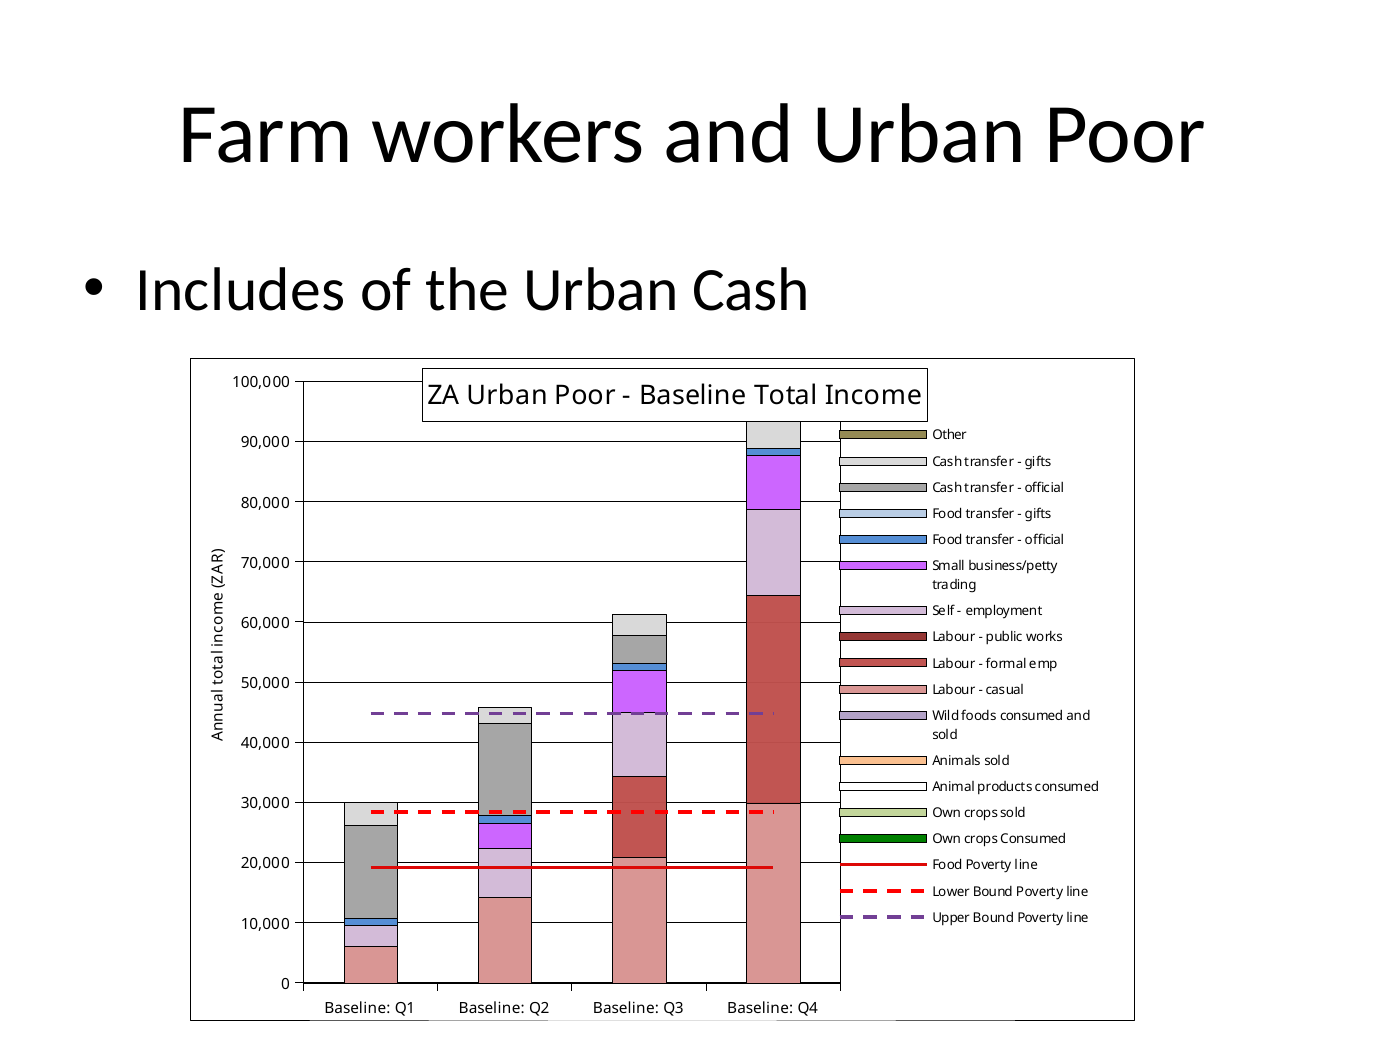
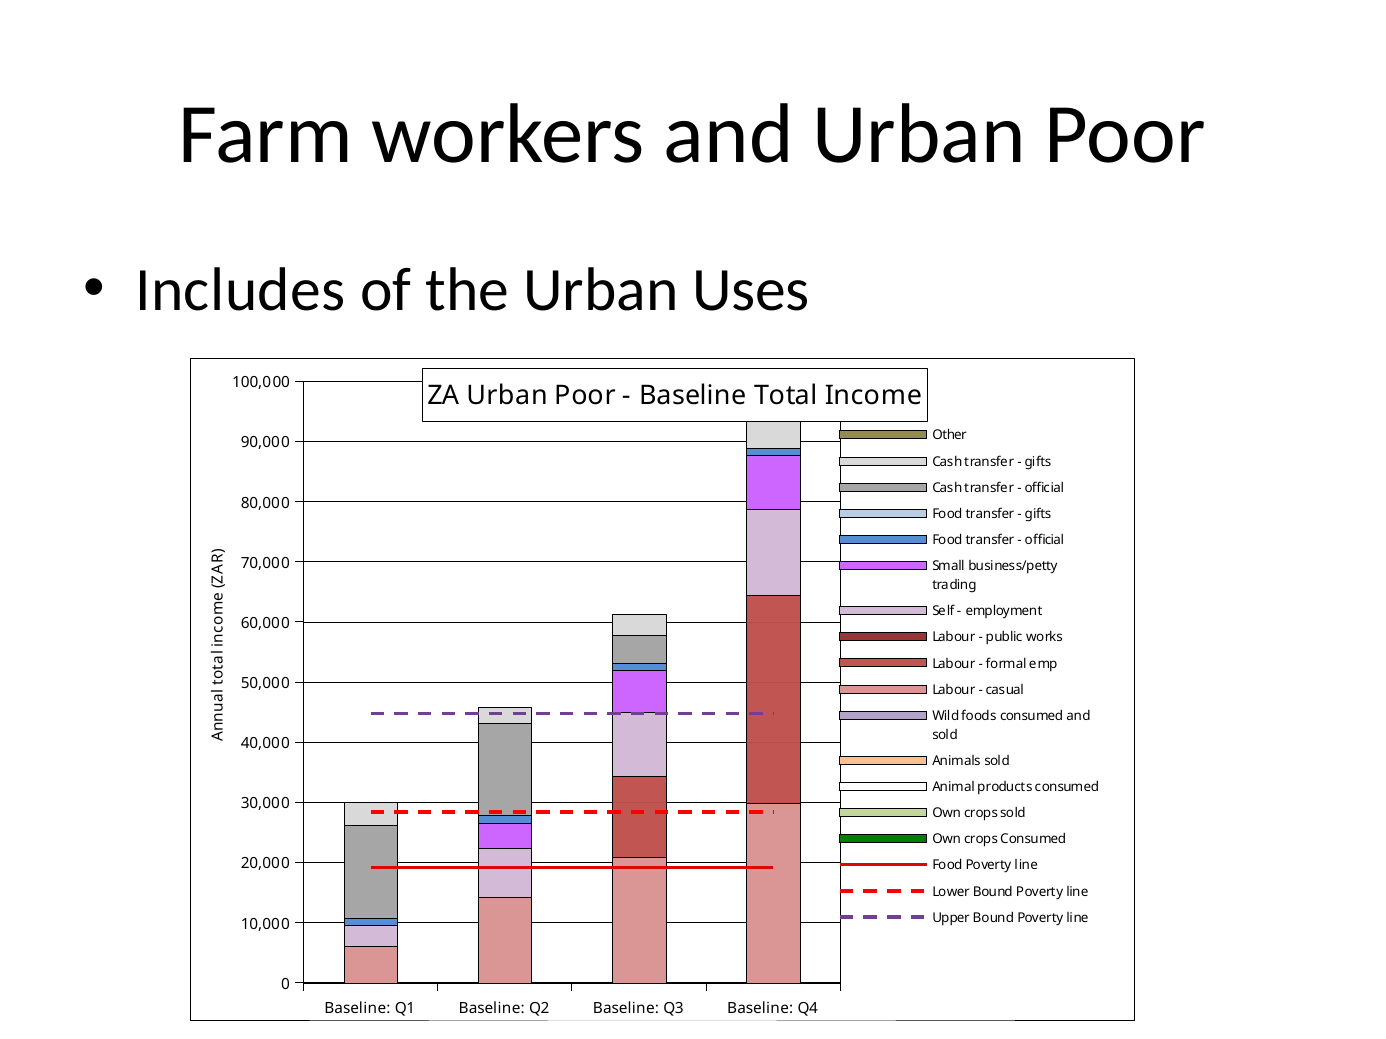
Urban Cash: Cash -> Uses
